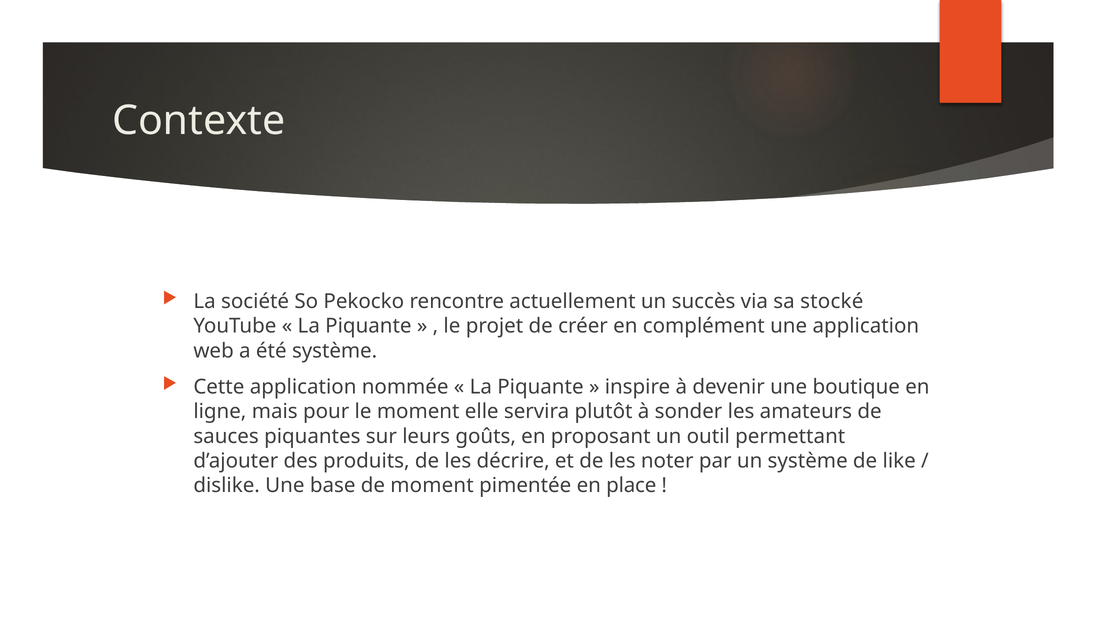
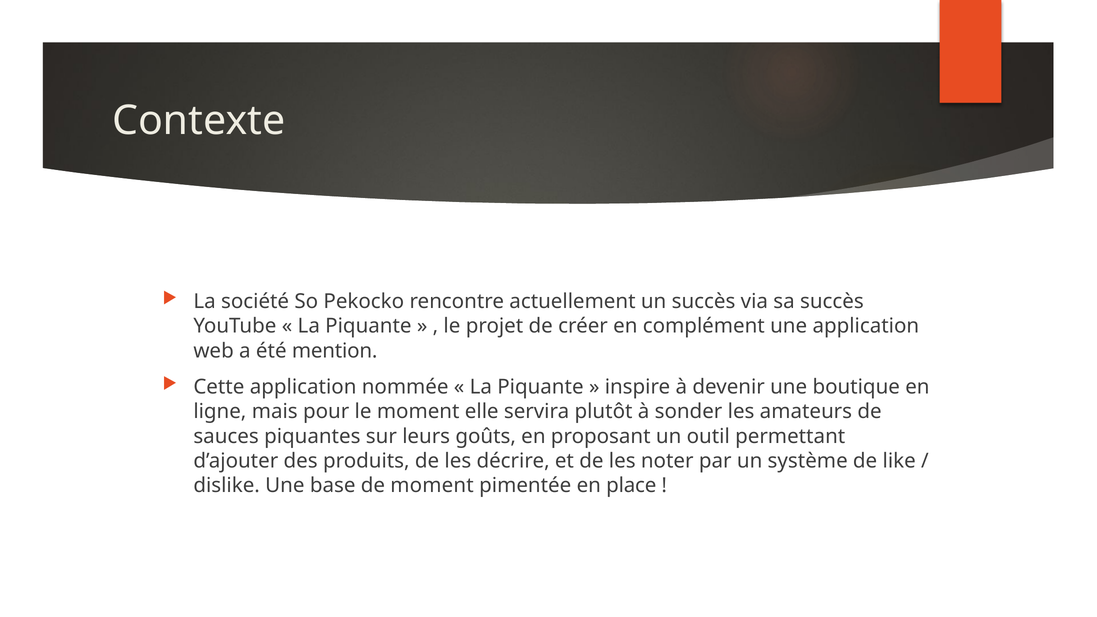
sa stocké: stocké -> succès
été système: système -> mention
